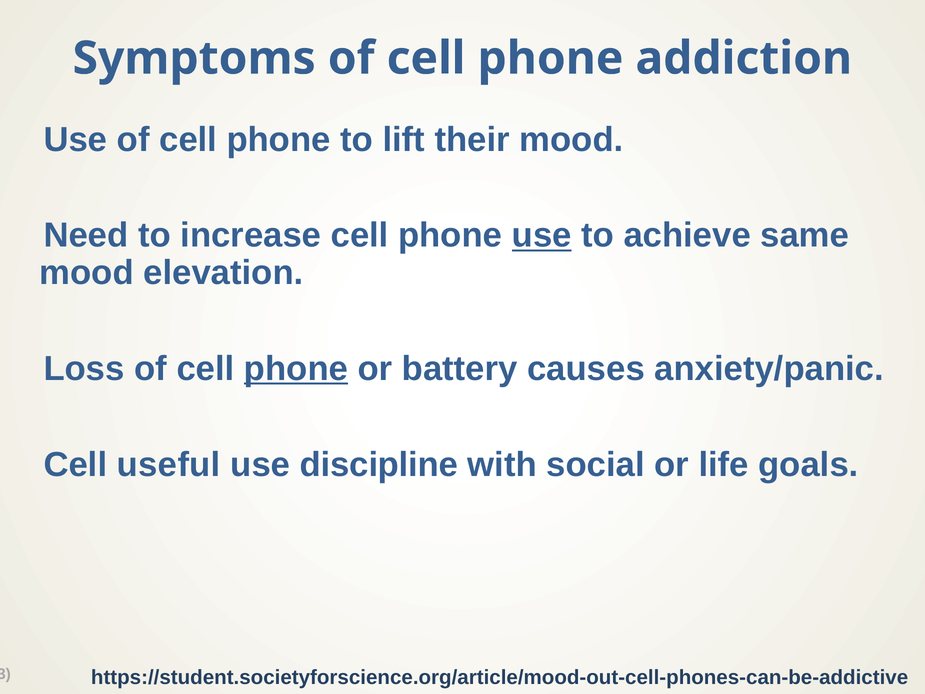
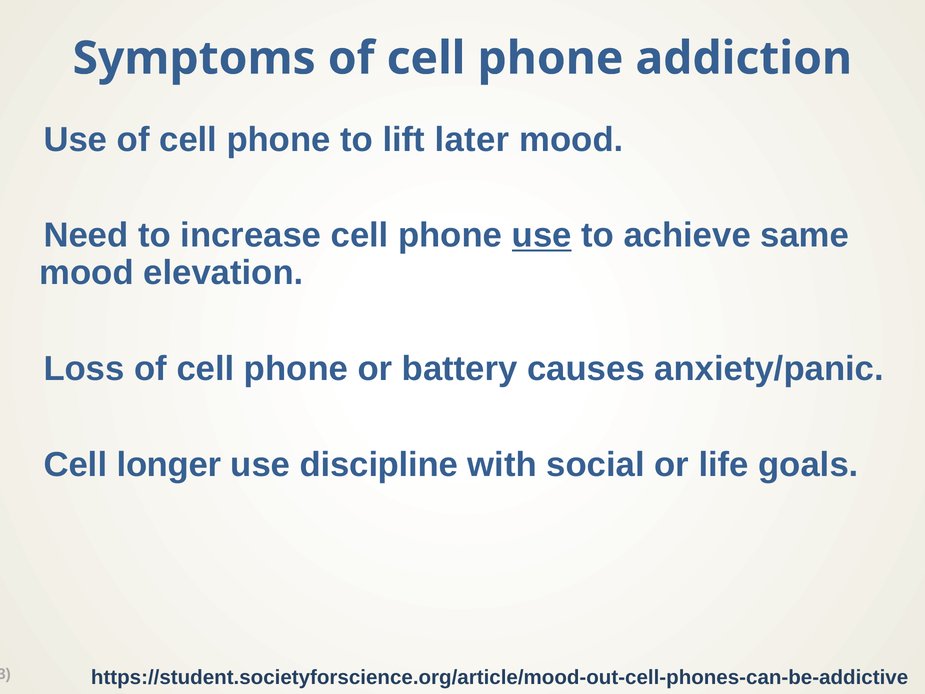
their: their -> later
phone at (296, 369) underline: present -> none
useful: useful -> longer
